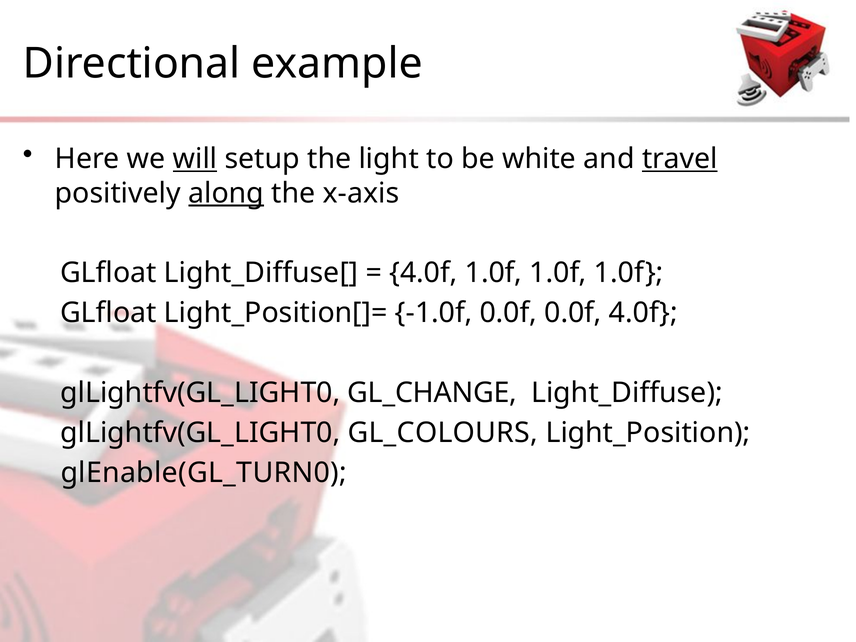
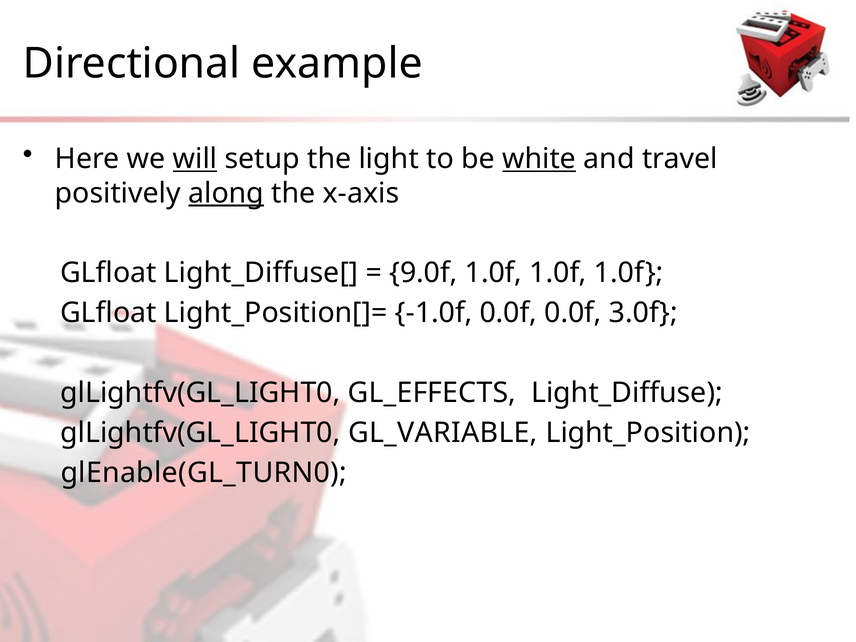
white underline: none -> present
travel underline: present -> none
4.0f at (423, 273): 4.0f -> 9.0f
0.0f 4.0f: 4.0f -> 3.0f
GL_CHANGE: GL_CHANGE -> GL_EFFECTS
GL_COLOURS: GL_COLOURS -> GL_VARIABLE
